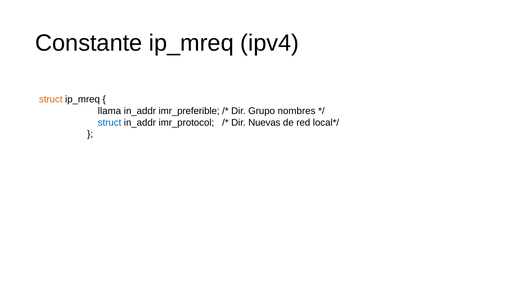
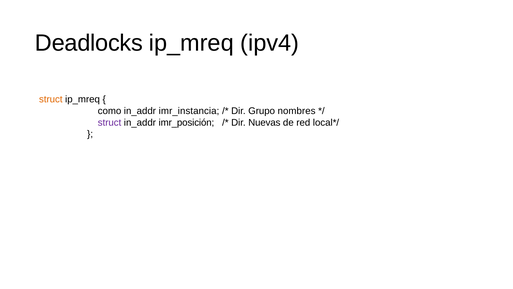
Constante: Constante -> Deadlocks
llama: llama -> como
imr_preferible: imr_preferible -> imr_instancia
struct at (110, 122) colour: blue -> purple
imr_protocol: imr_protocol -> imr_posición
